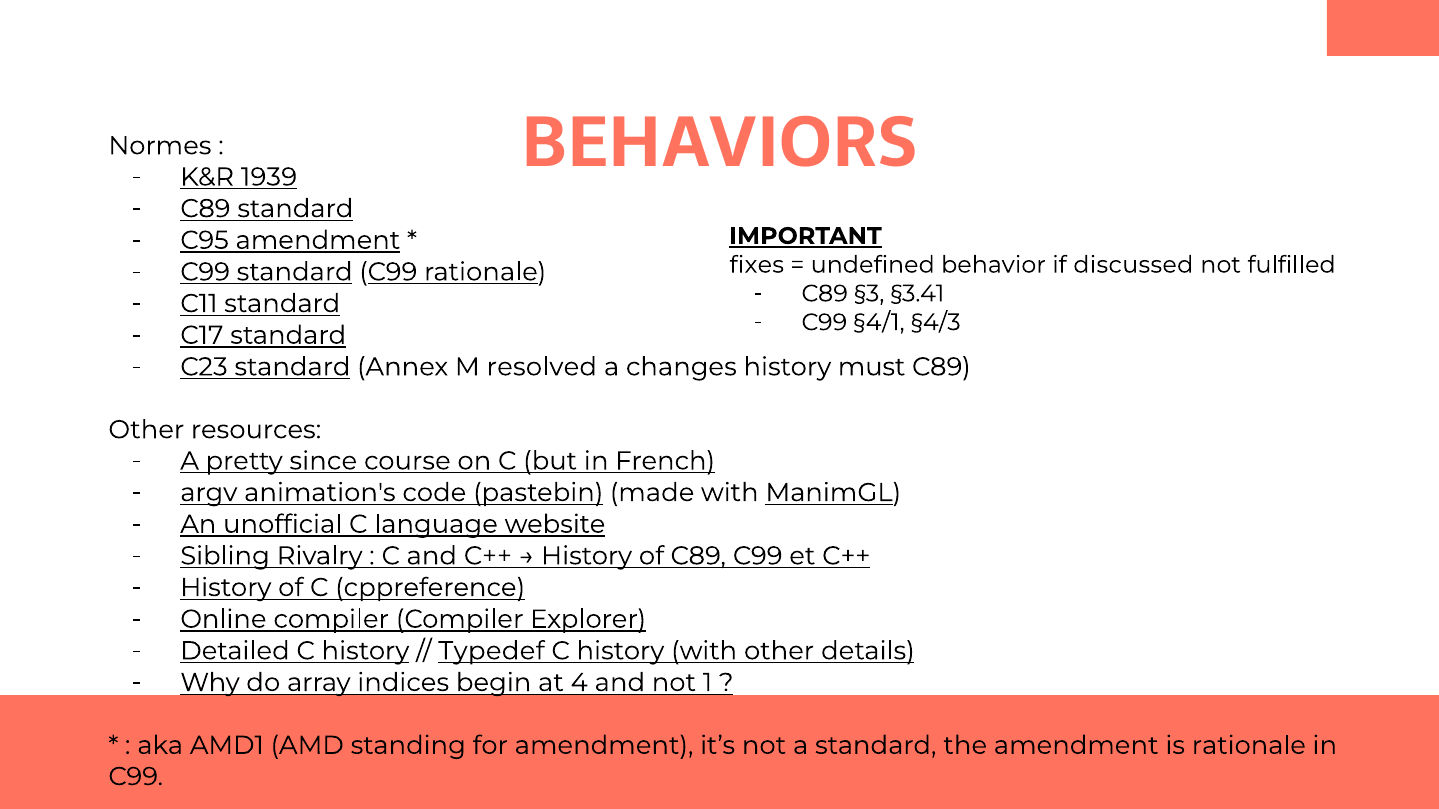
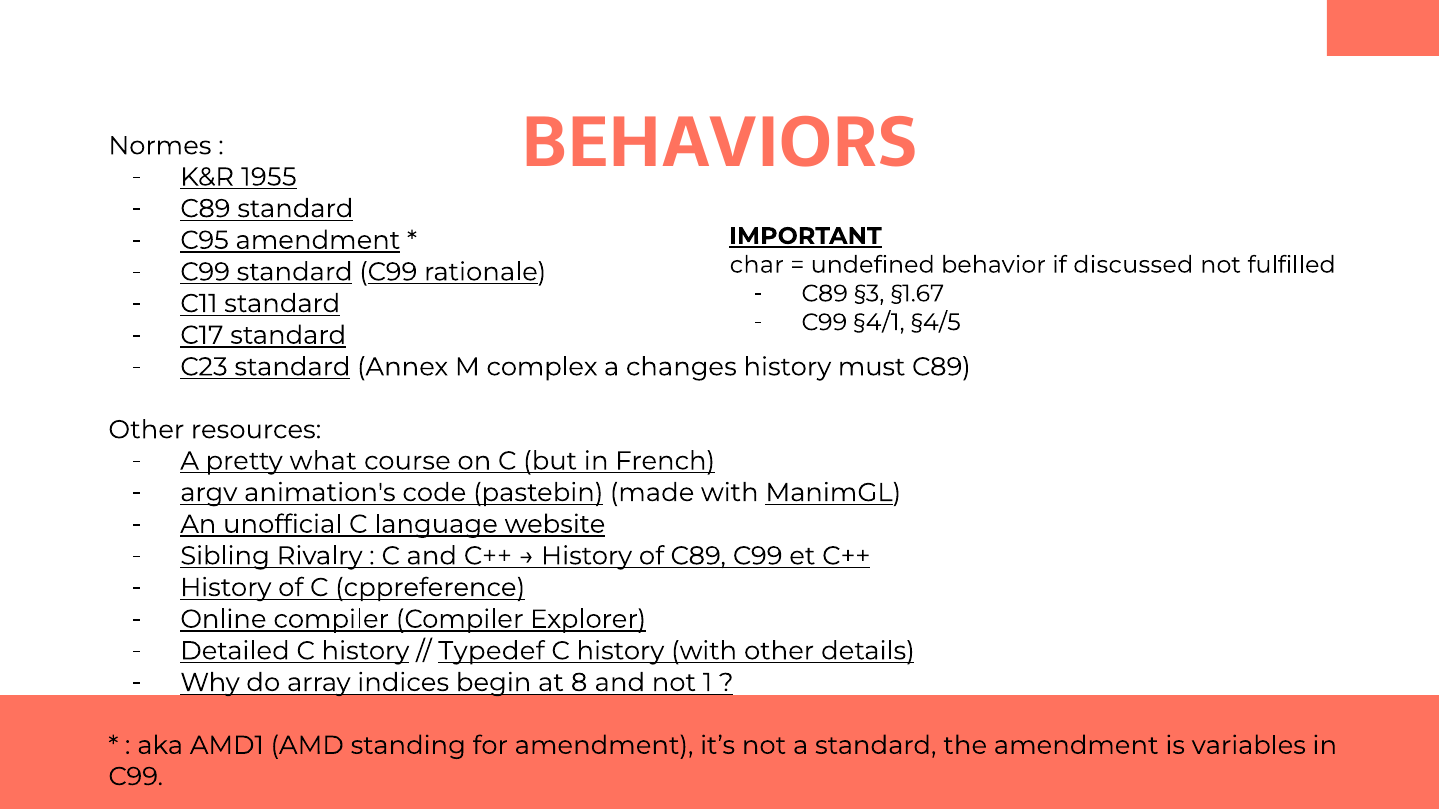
1939: 1939 -> 1955
fixes: fixes -> char
§3.41: §3.41 -> §1.67
§4/3: §4/3 -> §4/5
resolved: resolved -> complex
since: since -> what
4: 4 -> 8
is rationale: rationale -> variables
